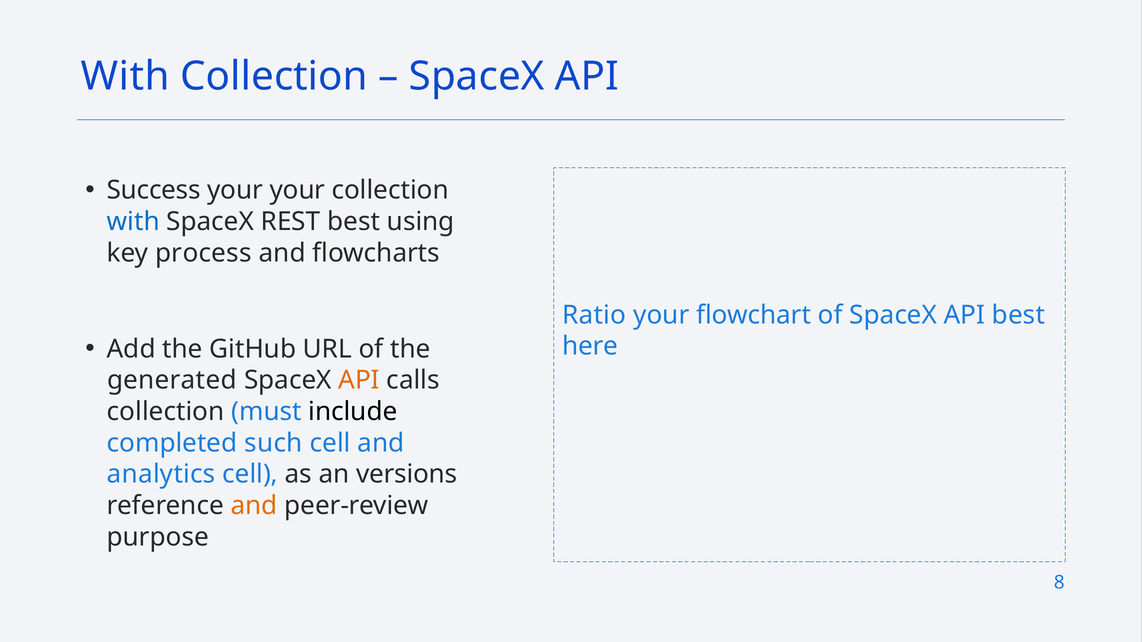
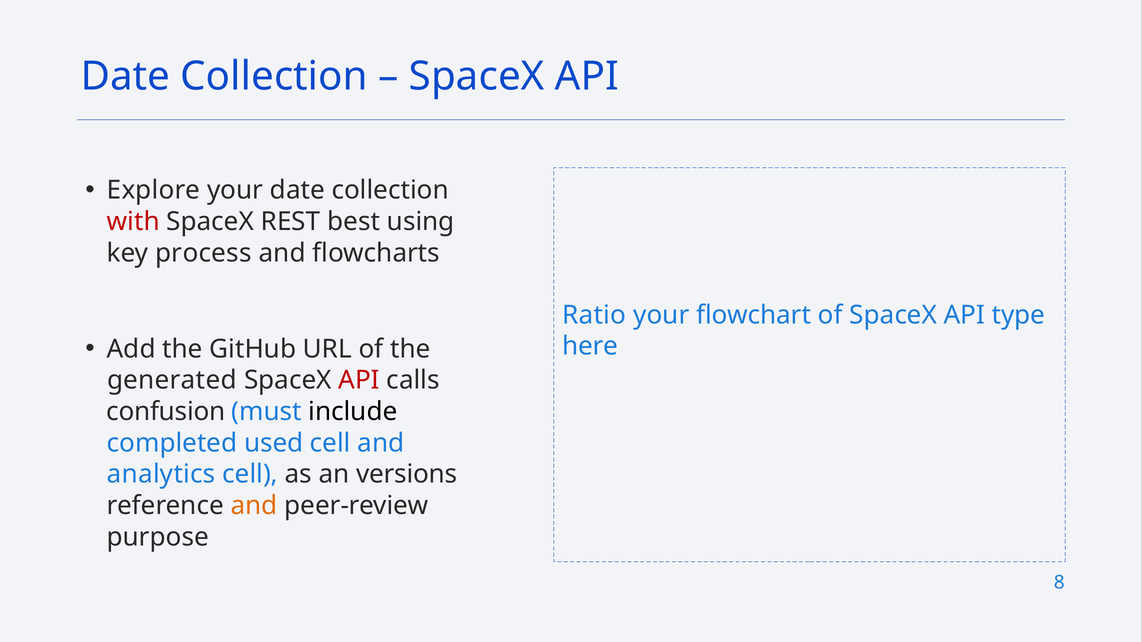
With at (125, 76): With -> Date
Success: Success -> Explore
your your: your -> date
with at (133, 222) colour: blue -> red
API best: best -> type
API at (359, 381) colour: orange -> red
collection at (166, 412): collection -> confusion
such: such -> used
